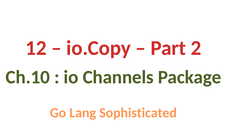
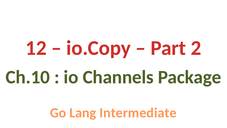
Sophisticated: Sophisticated -> Intermediate
